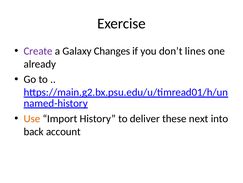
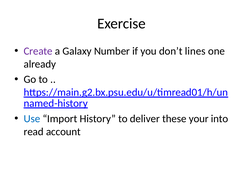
Changes: Changes -> Number
Use colour: orange -> blue
next: next -> your
back: back -> read
